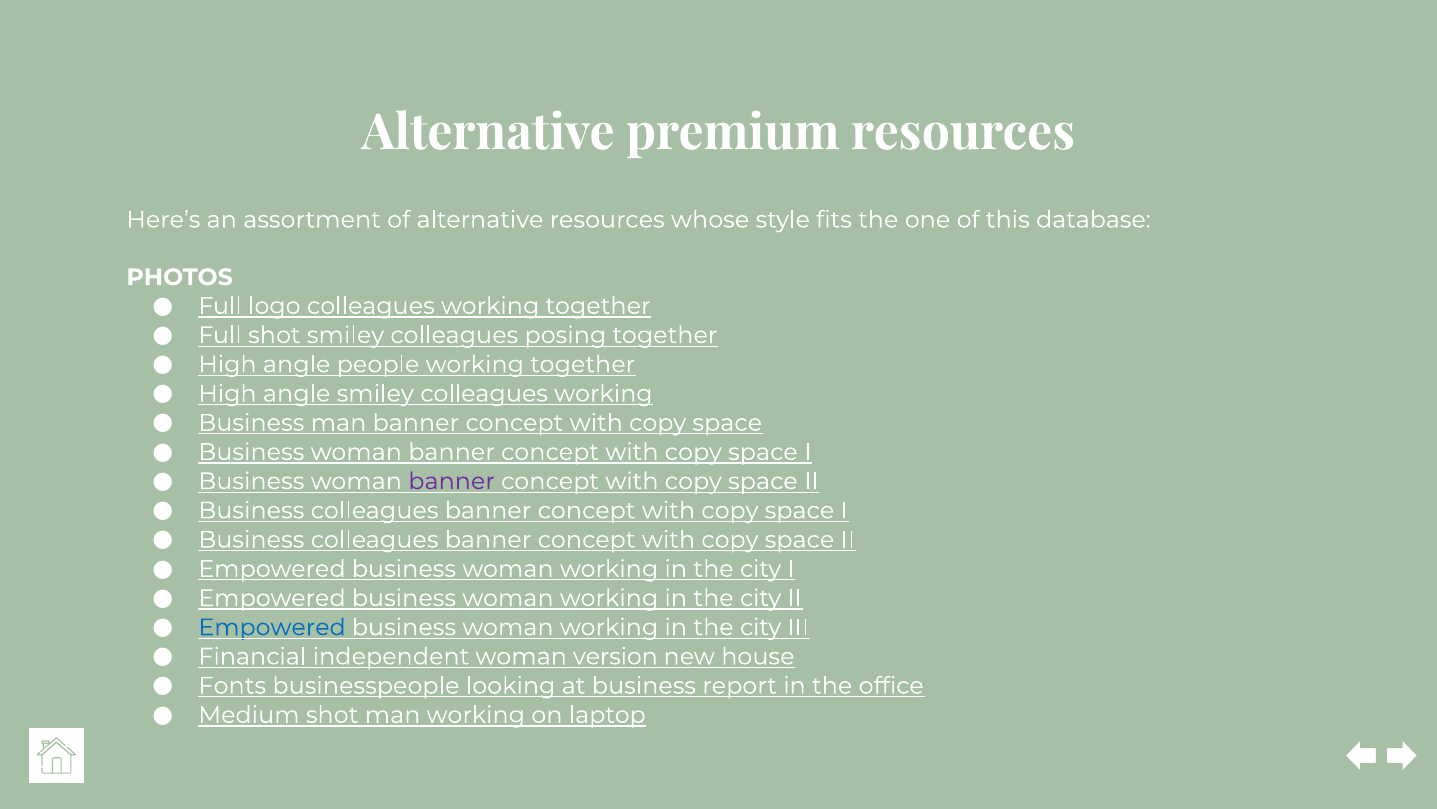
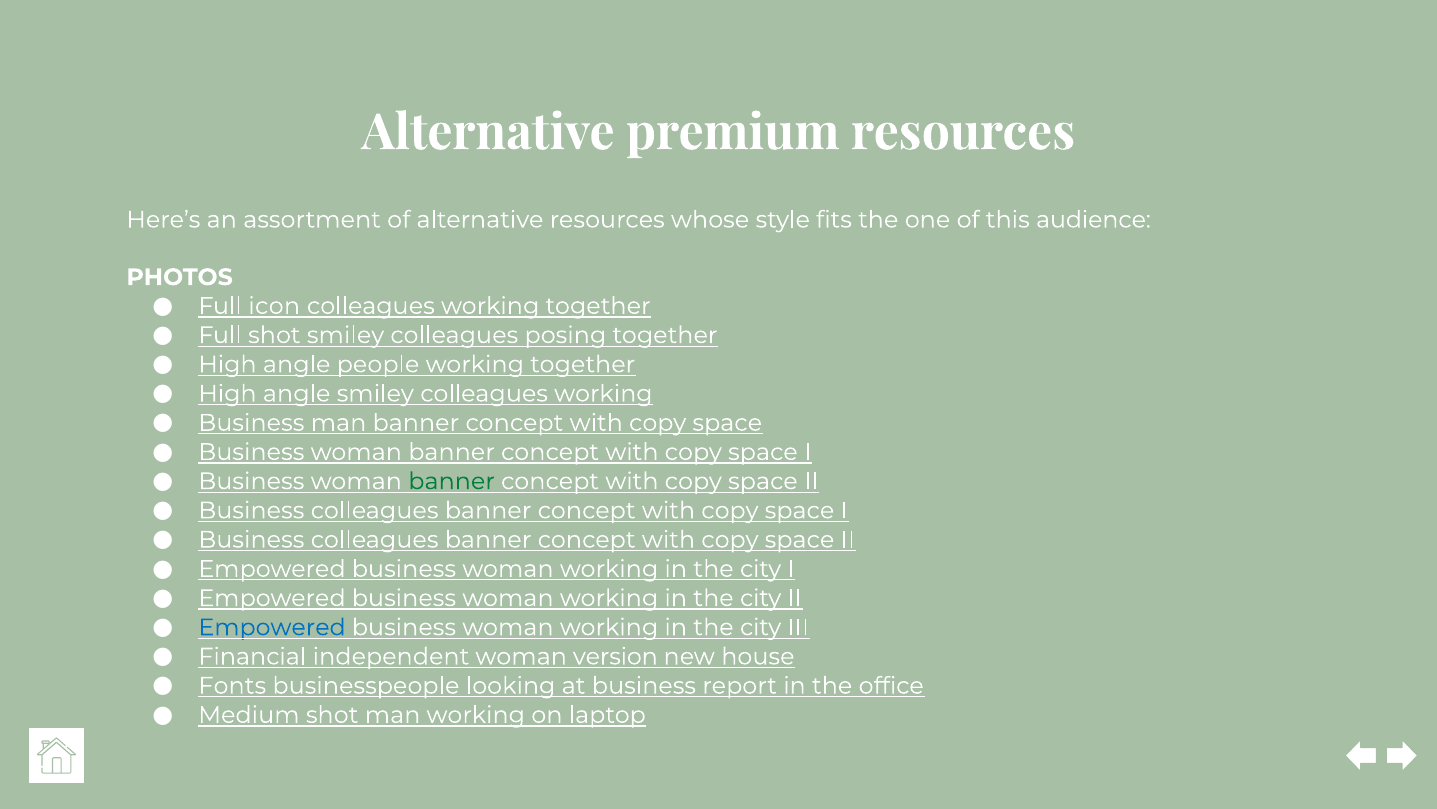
database: database -> audience
logo: logo -> icon
banner at (452, 481) colour: purple -> green
